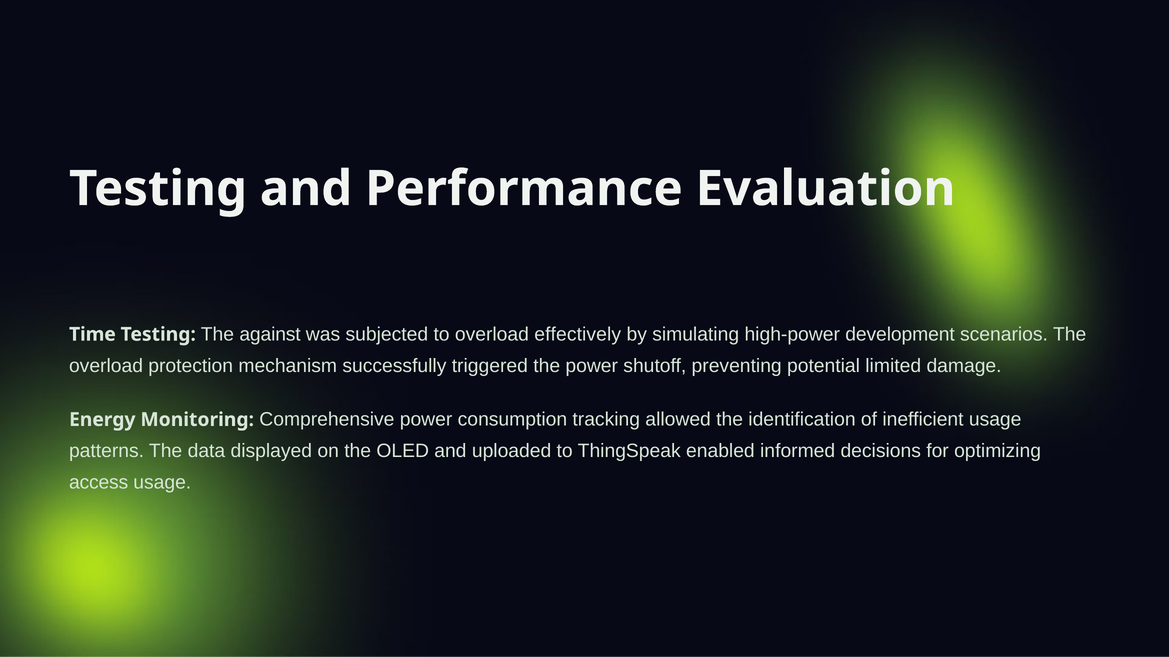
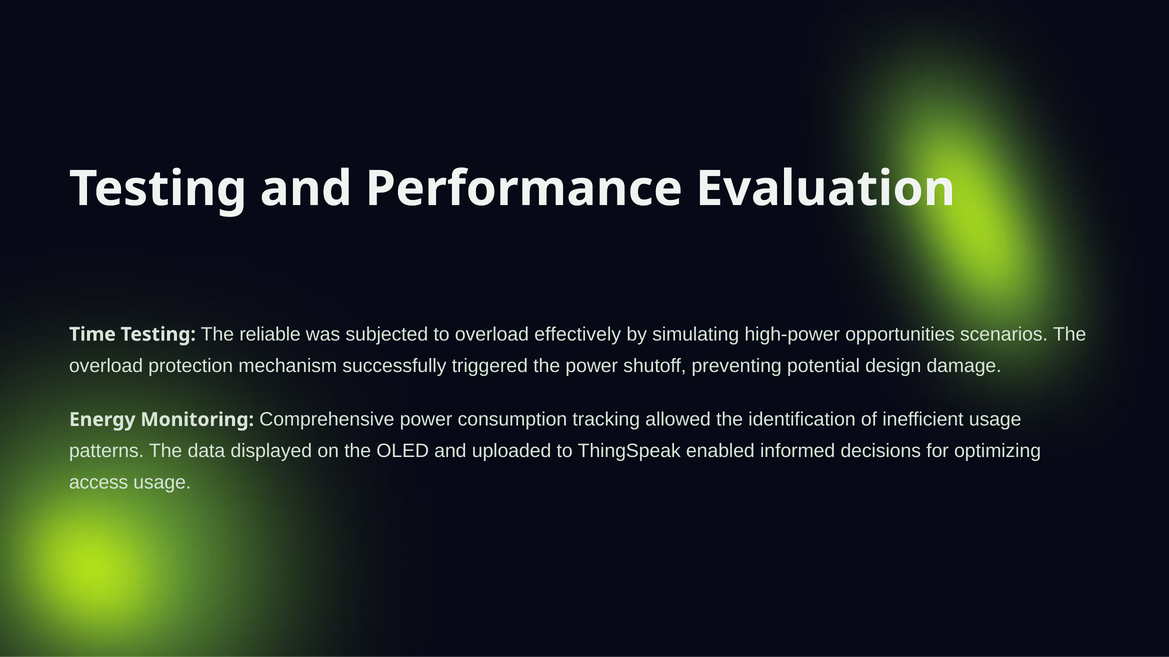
against: against -> reliable
development: development -> opportunities
limited: limited -> design
